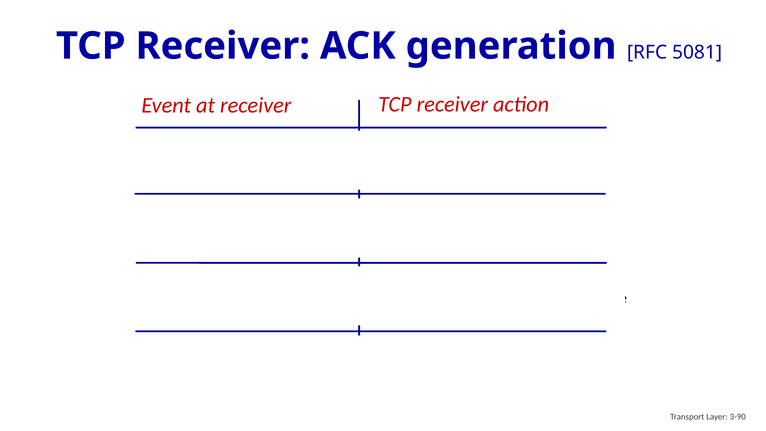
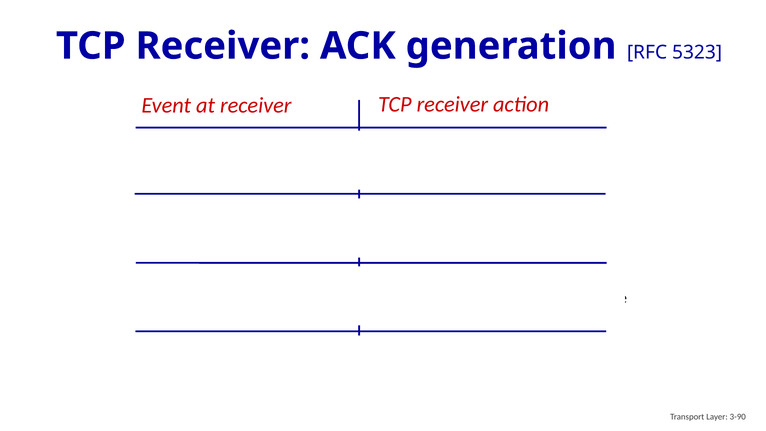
5081: 5081 -> 5323
